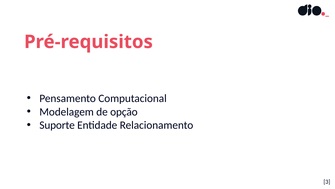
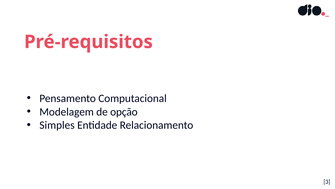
Suporte: Suporte -> Simples
